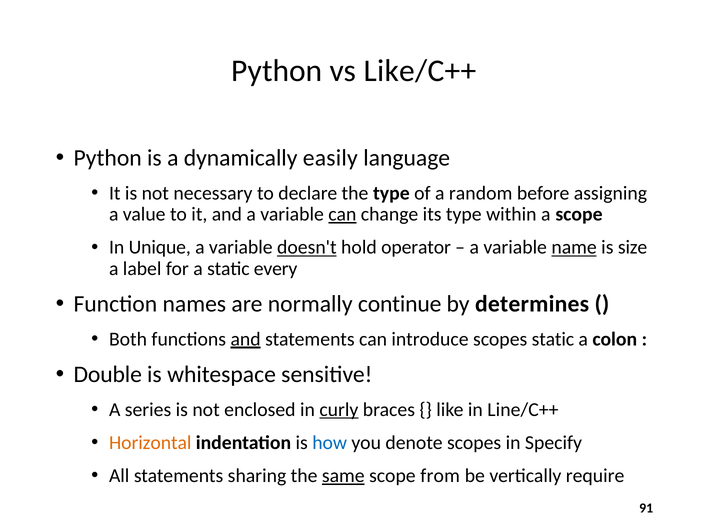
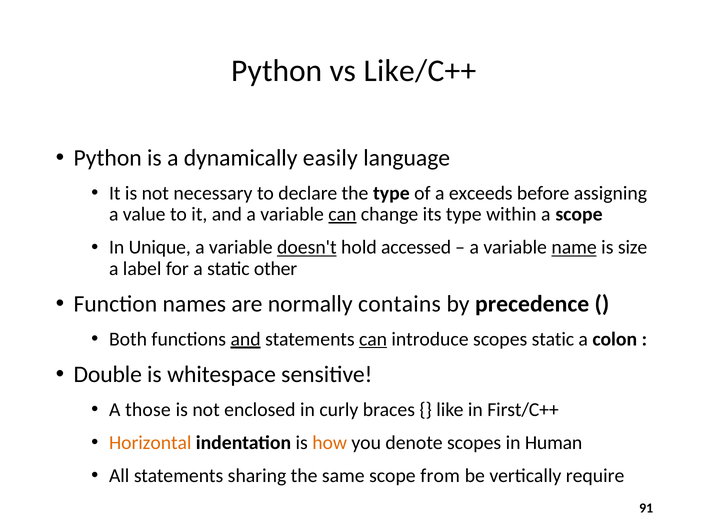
random: random -> exceeds
operator: operator -> accessed
every: every -> other
continue: continue -> contains
determines: determines -> precedence
can at (373, 339) underline: none -> present
series: series -> those
curly underline: present -> none
Line/C++: Line/C++ -> First/C++
how colour: blue -> orange
Specify: Specify -> Human
same underline: present -> none
